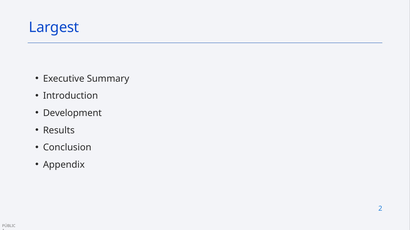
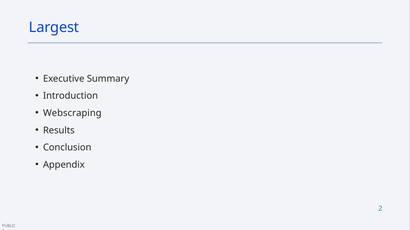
Development: Development -> Webscraping
